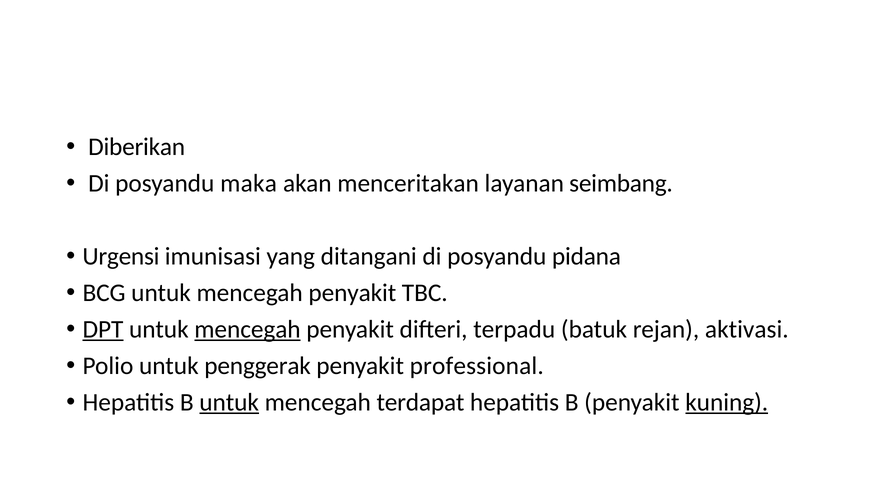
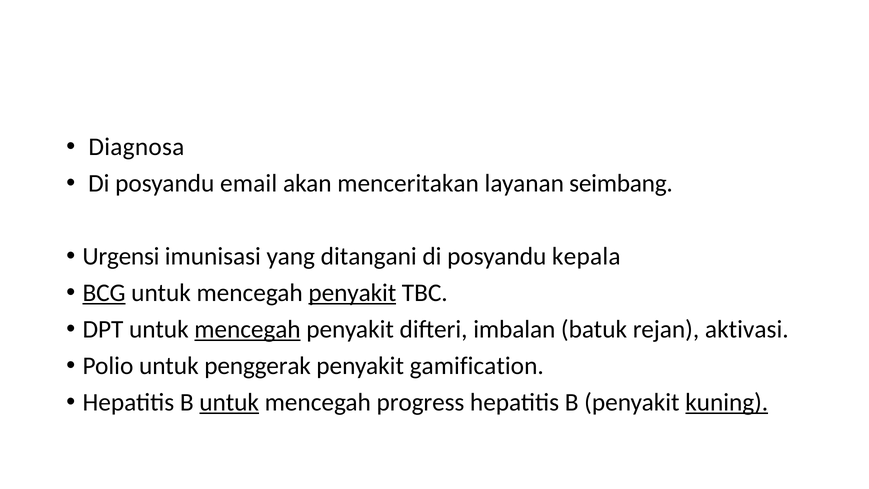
Diberikan: Diberikan -> Diagnosa
maka: maka -> email
pidana: pidana -> kepala
BCG underline: none -> present
penyakit at (352, 293) underline: none -> present
DPT underline: present -> none
terpadu: terpadu -> imbalan
professional: professional -> gamification
terdapat: terdapat -> progress
